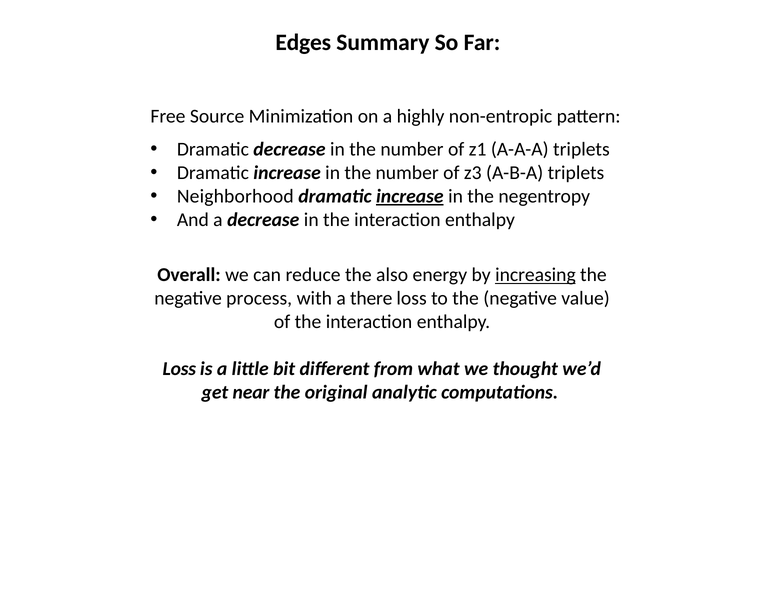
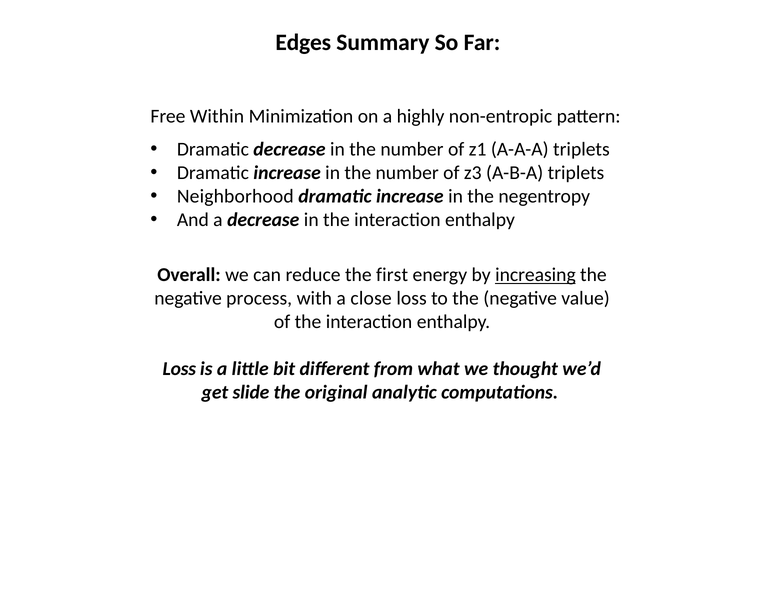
Source: Source -> Within
increase at (410, 197) underline: present -> none
also: also -> first
there: there -> close
near: near -> slide
